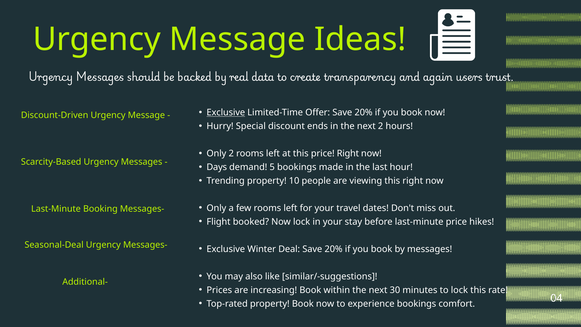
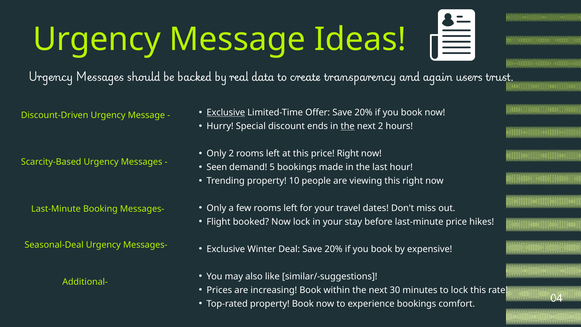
the at (348, 126) underline: none -> present
Days: Days -> Seen
by messages: messages -> expensive
